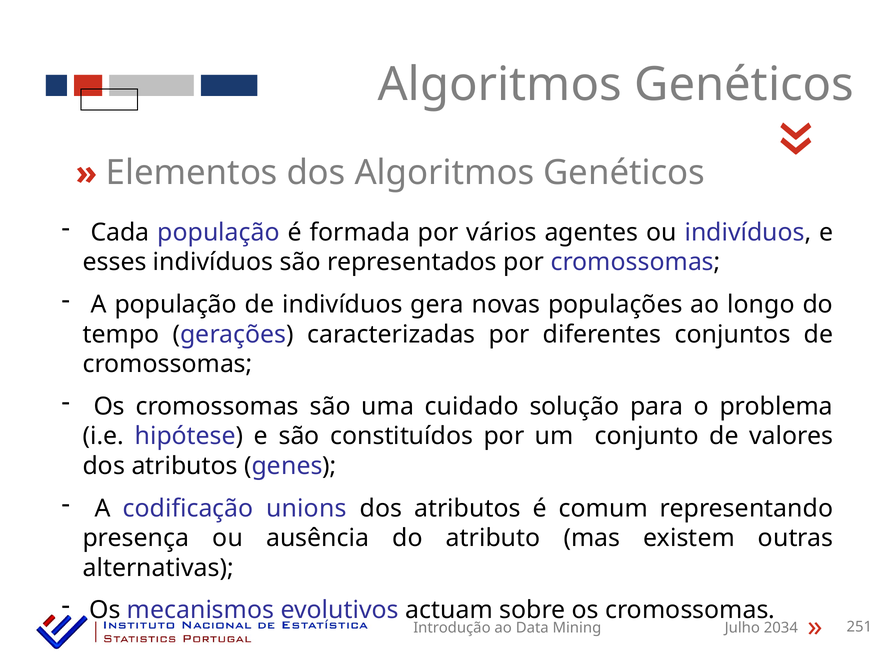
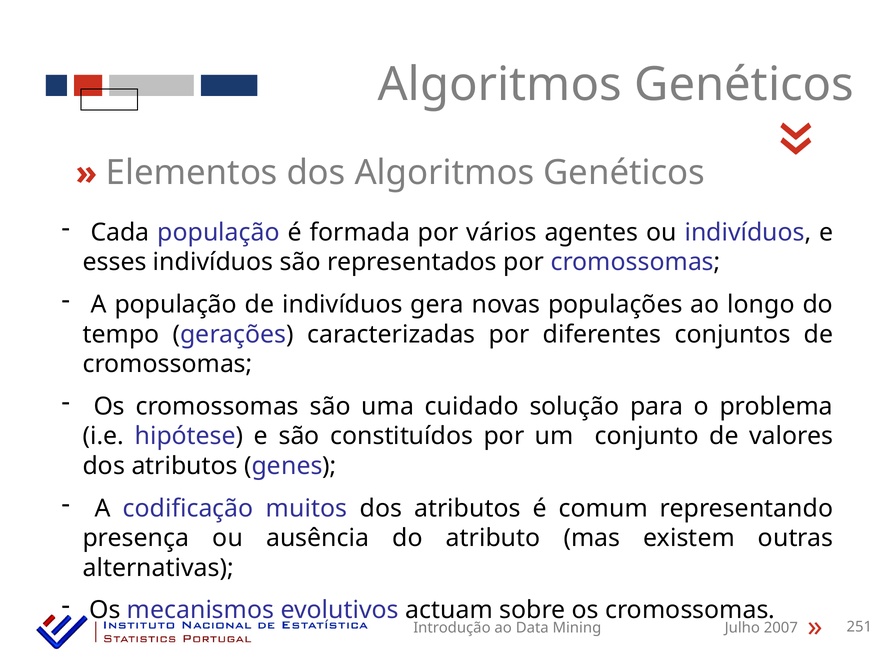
unions: unions -> muitos
2034: 2034 -> 2007
